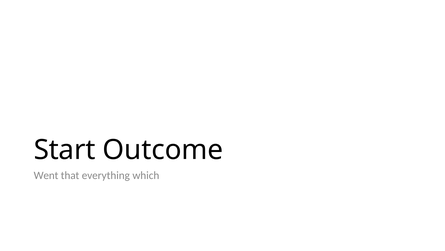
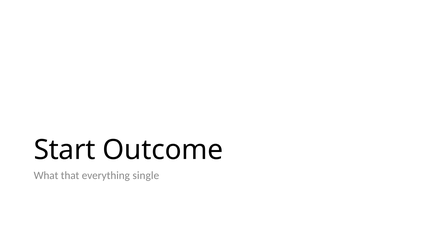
Went: Went -> What
which: which -> single
